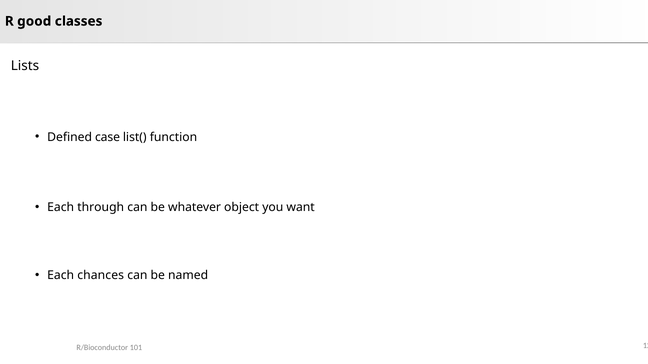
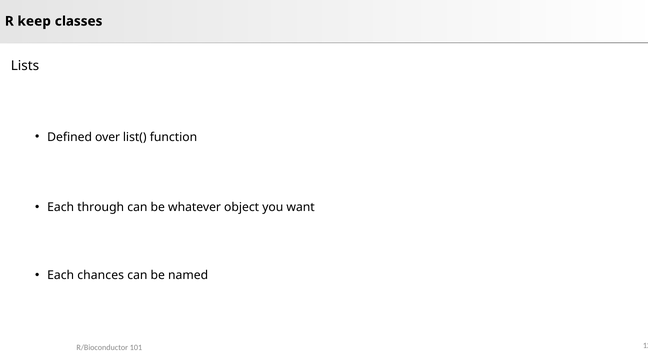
good: good -> keep
case: case -> over
